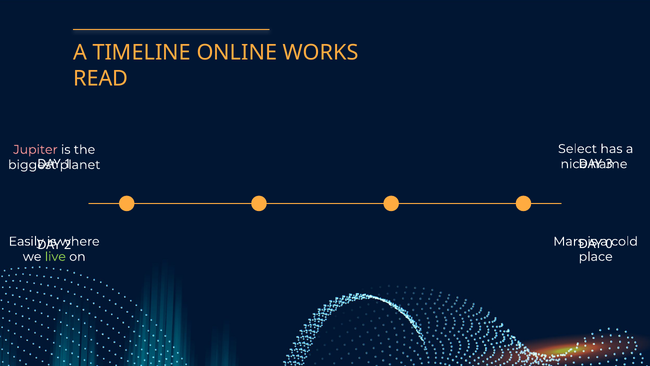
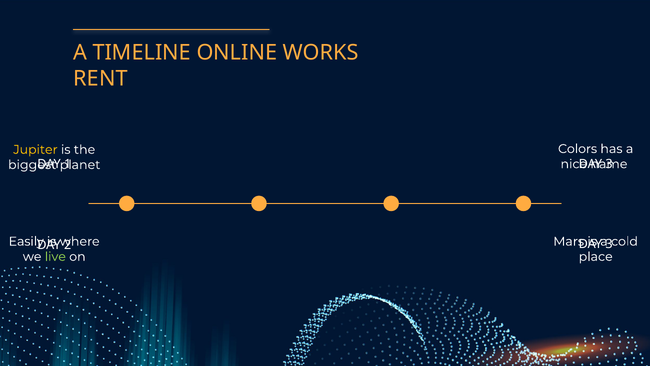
READ: READ -> RENT
Select: Select -> Colors
Jupiter colour: pink -> yellow
0 at (609, 244): 0 -> 3
